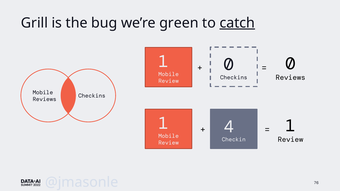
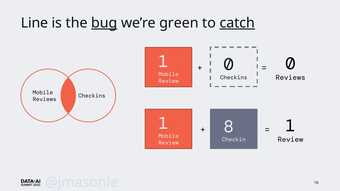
Grill: Grill -> Line
bug underline: none -> present
4: 4 -> 8
